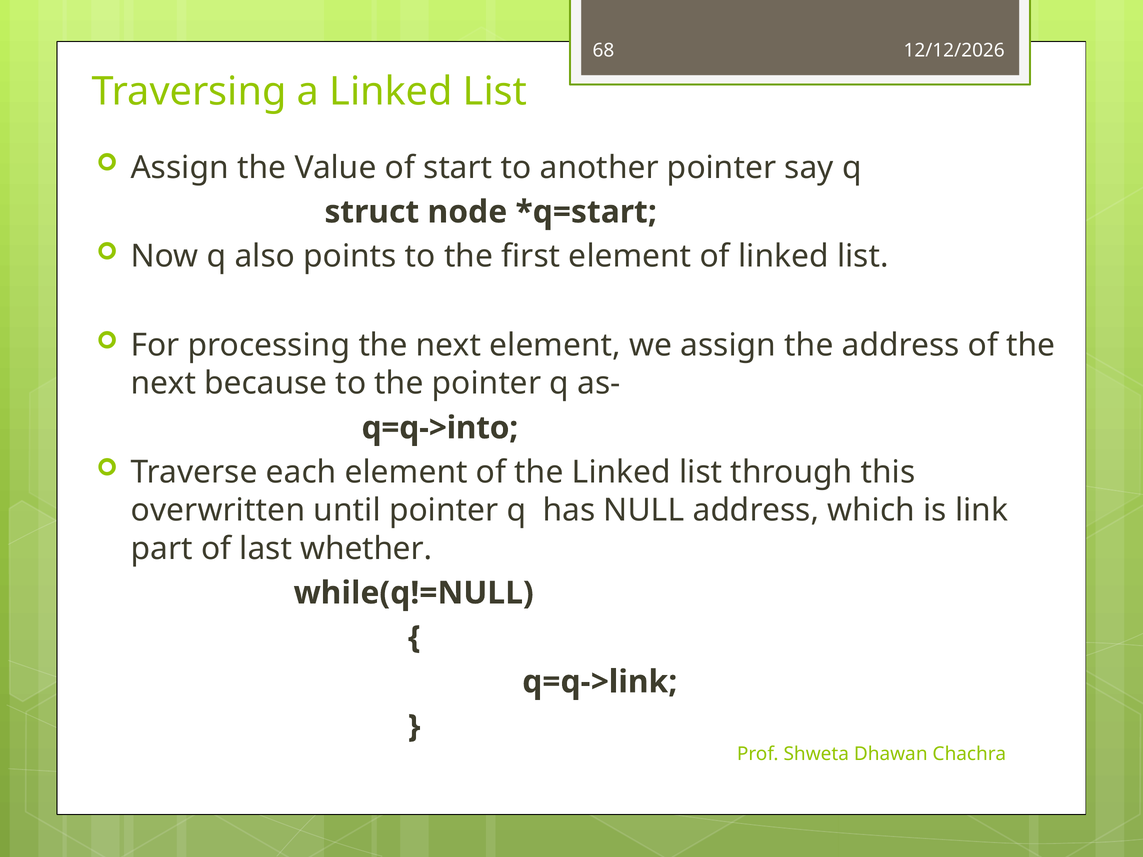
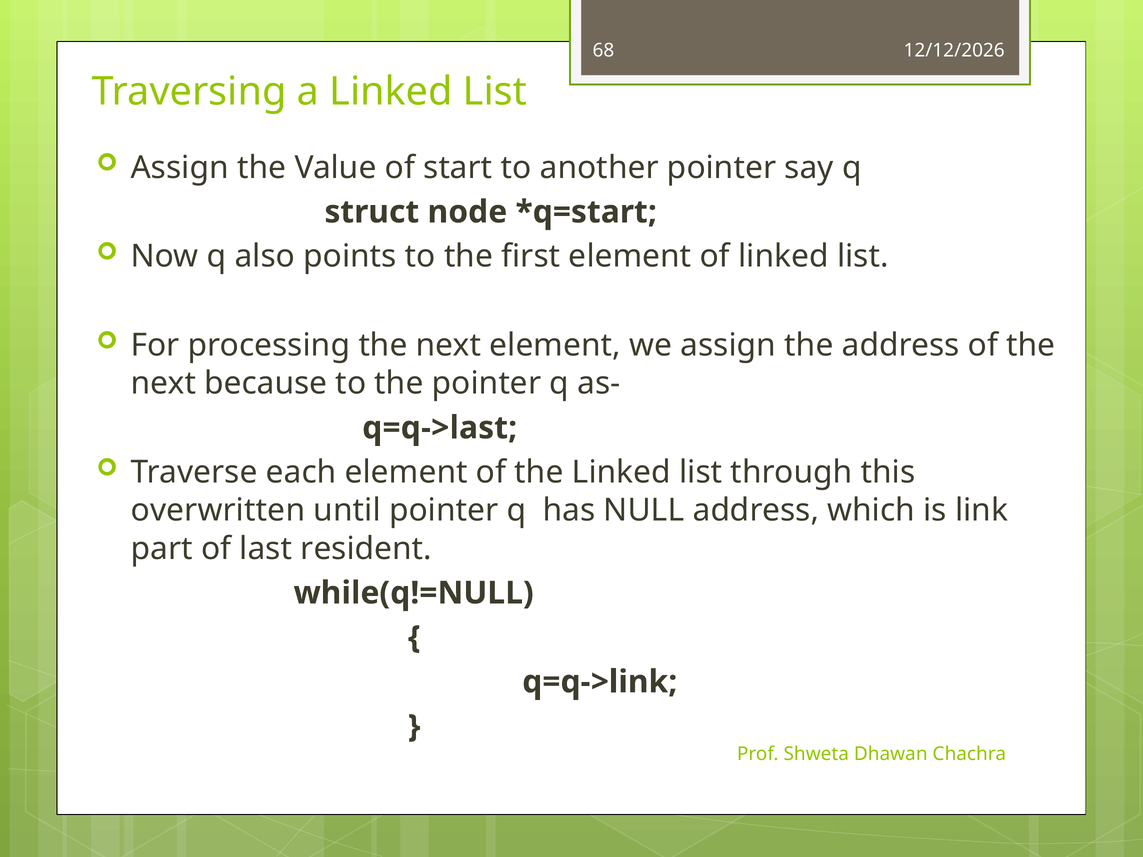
q=q->into: q=q->into -> q=q->last
whether: whether -> resident
